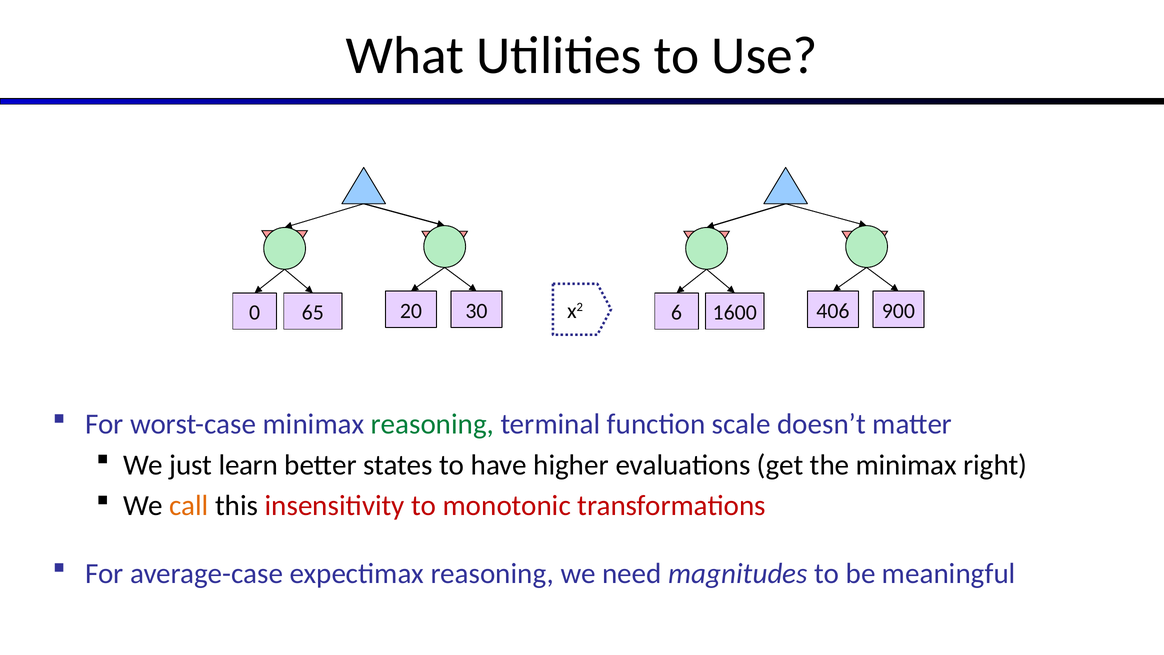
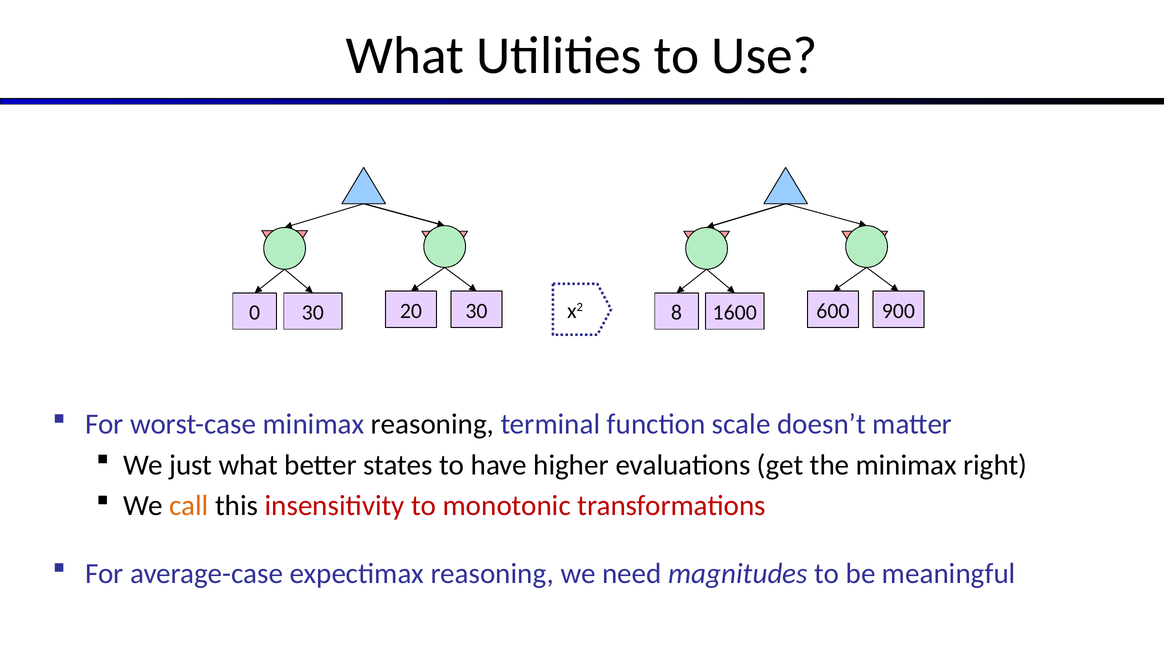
0 65: 65 -> 30
6: 6 -> 8
406: 406 -> 600
reasoning at (432, 424) colour: green -> black
just learn: learn -> what
